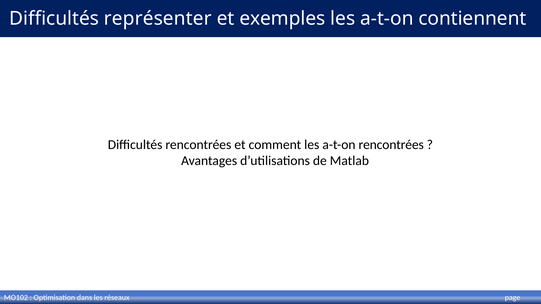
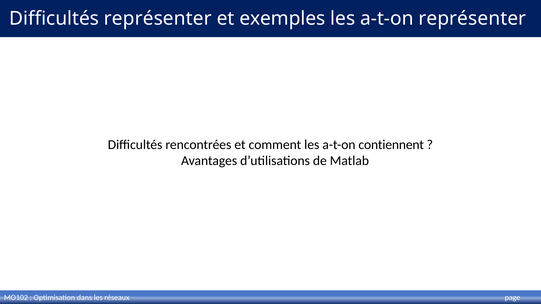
a-t-on contiennent: contiennent -> représenter
a-t-on rencontrées: rencontrées -> contiennent
